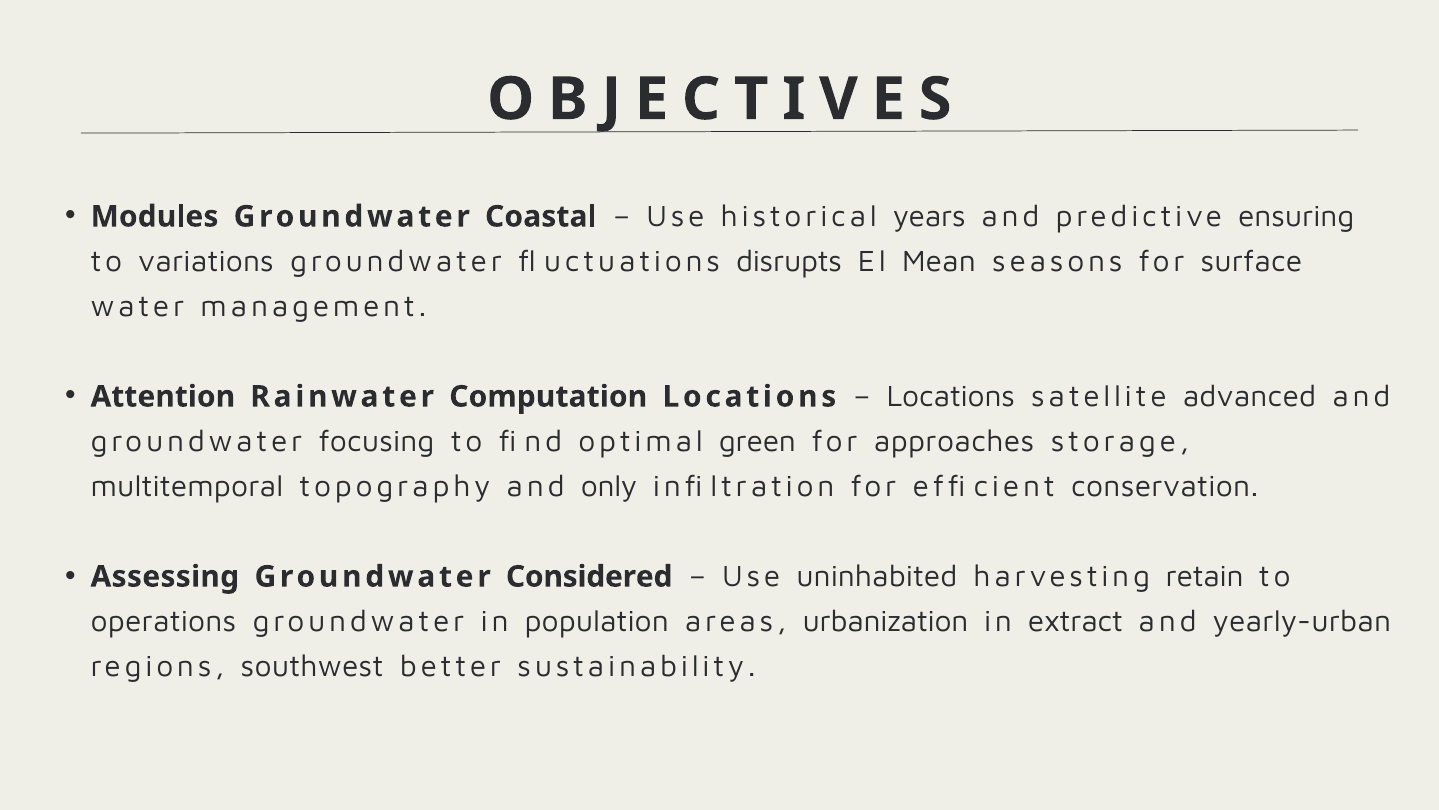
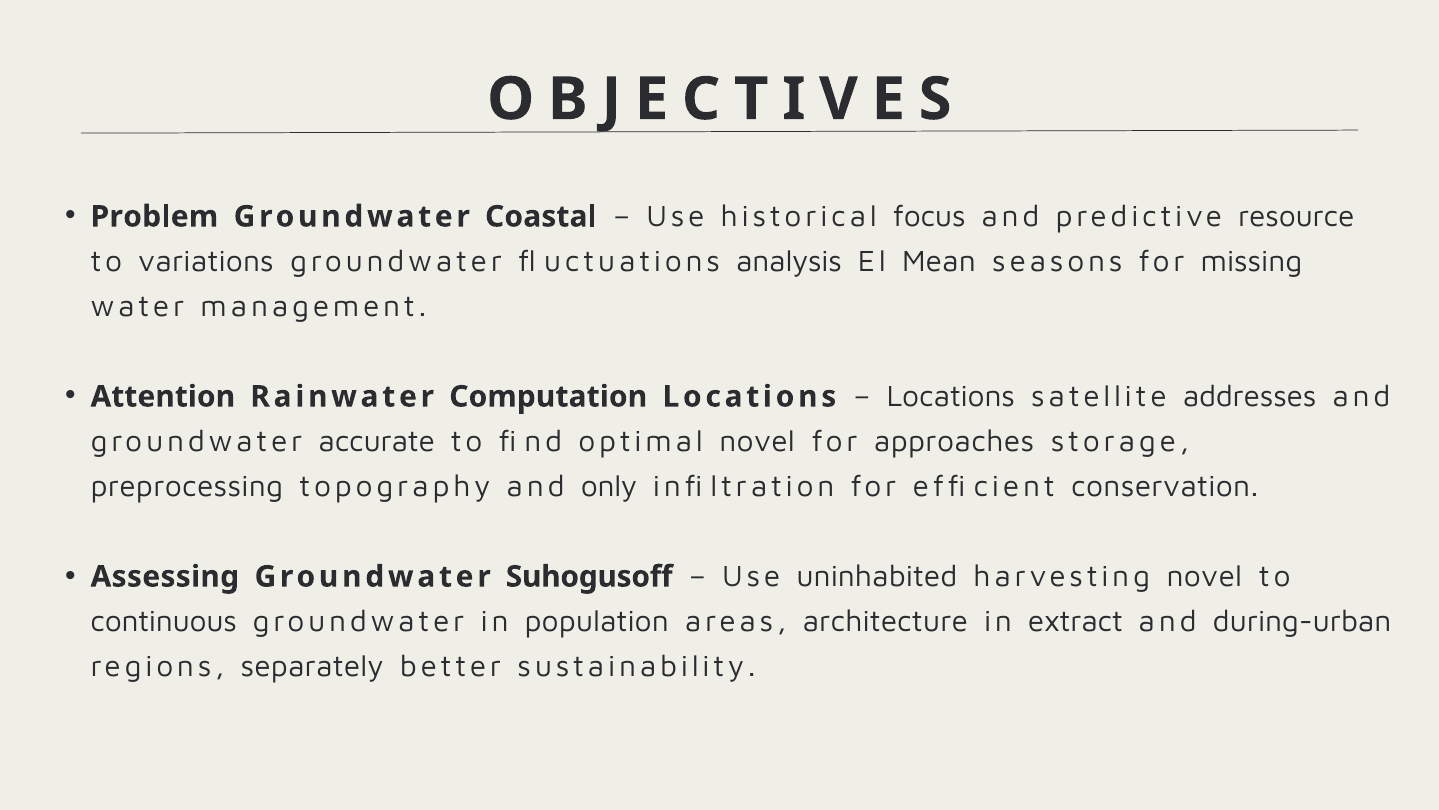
Modules: Modules -> Problem
years: years -> focus
ensuring: ensuring -> resource
disrupts: disrupts -> analysis
surface: surface -> missing
advanced: advanced -> addresses
focusing: focusing -> accurate
optimal green: green -> novel
multitemporal: multitemporal -> preprocessing
Considered: Considered -> Suhogusoff
harvesting retain: retain -> novel
operations: operations -> continuous
urbanization: urbanization -> architecture
yearly-urban: yearly-urban -> during-urban
southwest: southwest -> separately
